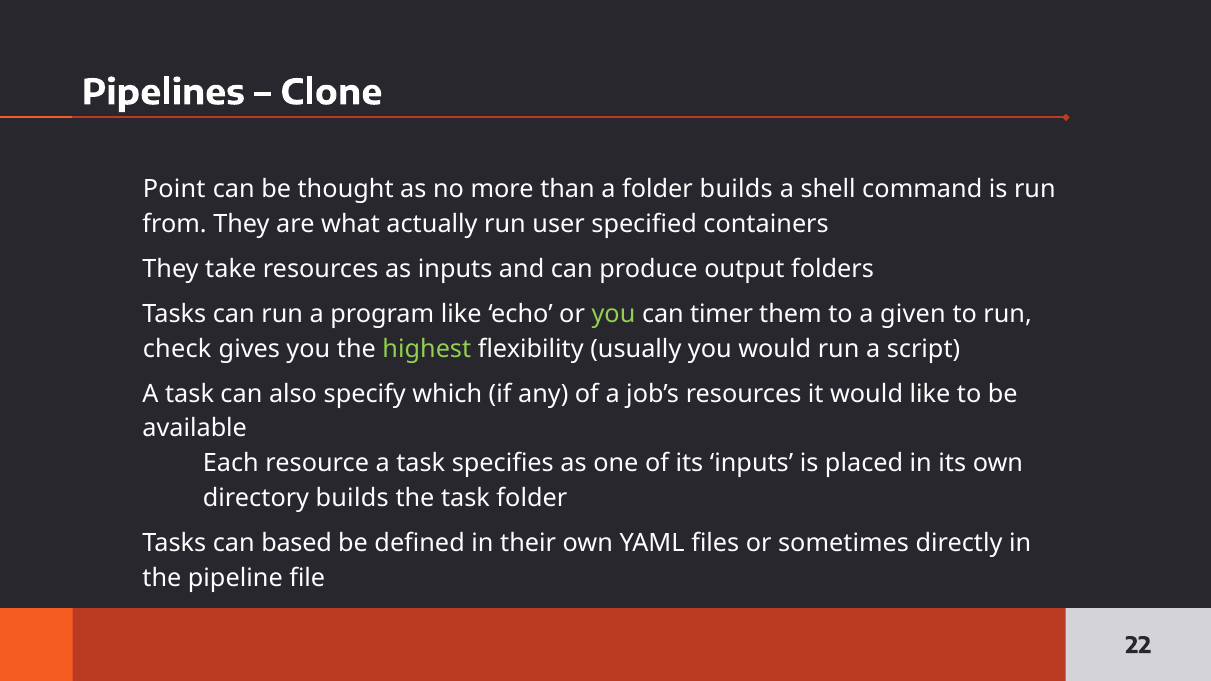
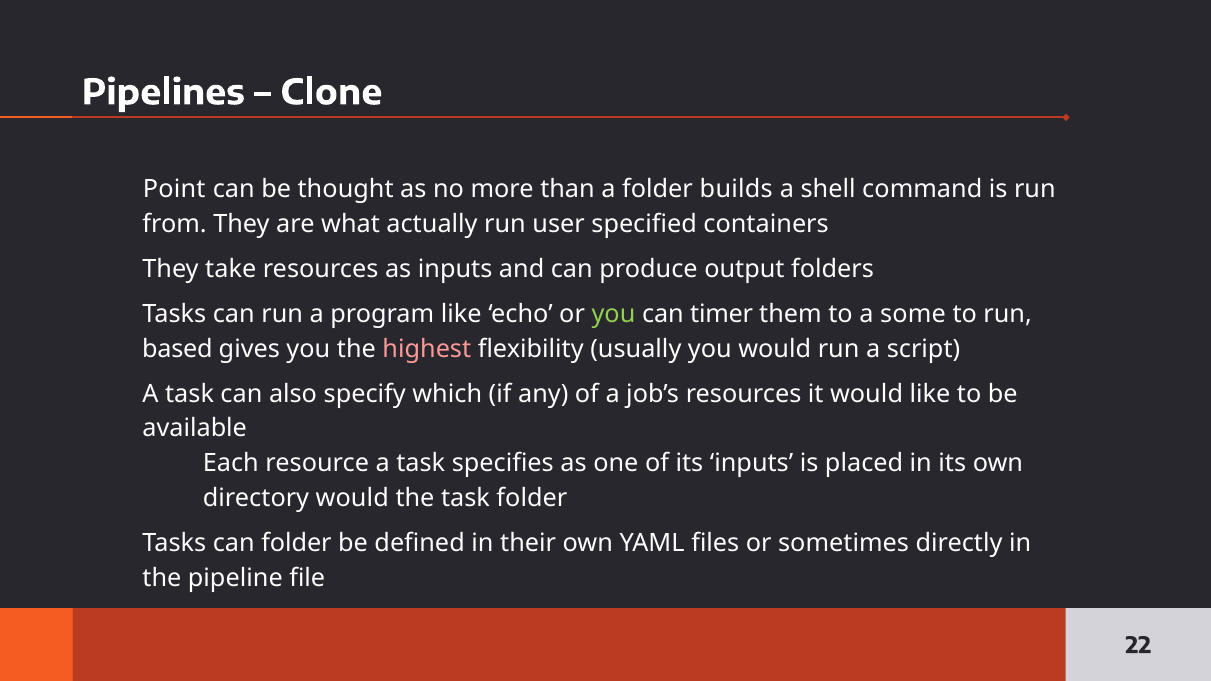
given: given -> some
check: check -> based
highest colour: light green -> pink
directory builds: builds -> would
can based: based -> folder
